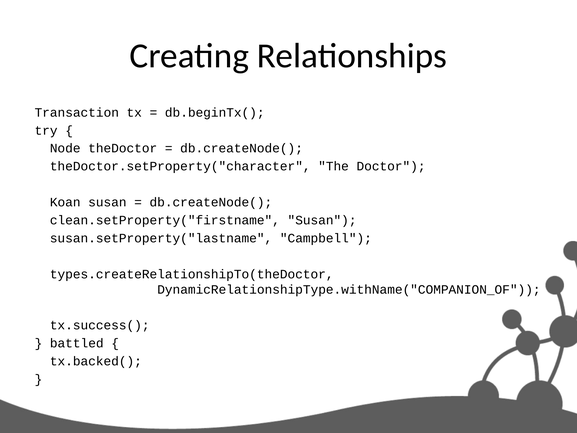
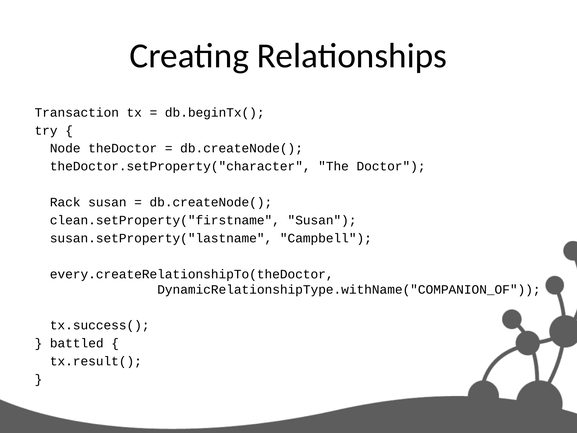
Koan: Koan -> Rack
types.createRelationshipTo(theDoctor: types.createRelationshipTo(theDoctor -> every.createRelationshipTo(theDoctor
tx.backed(: tx.backed( -> tx.result(
